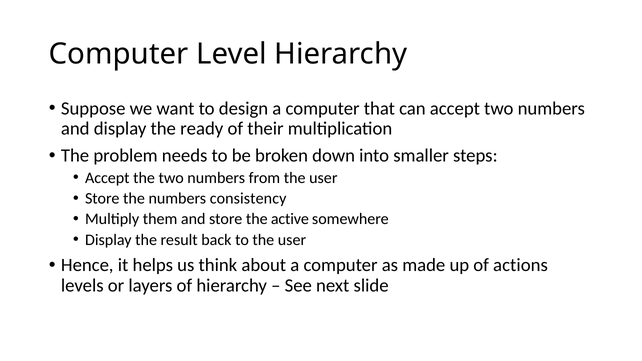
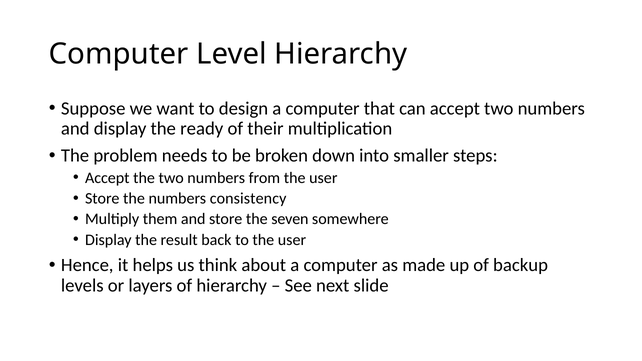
active: active -> seven
actions: actions -> backup
